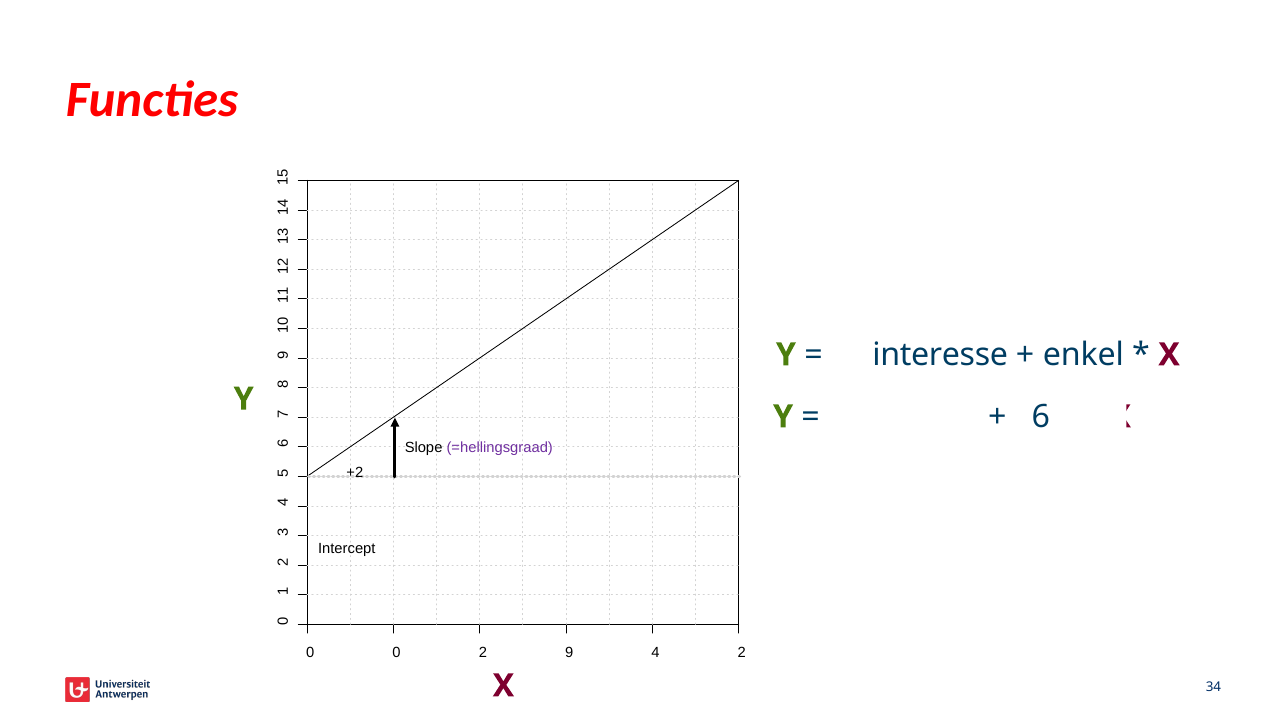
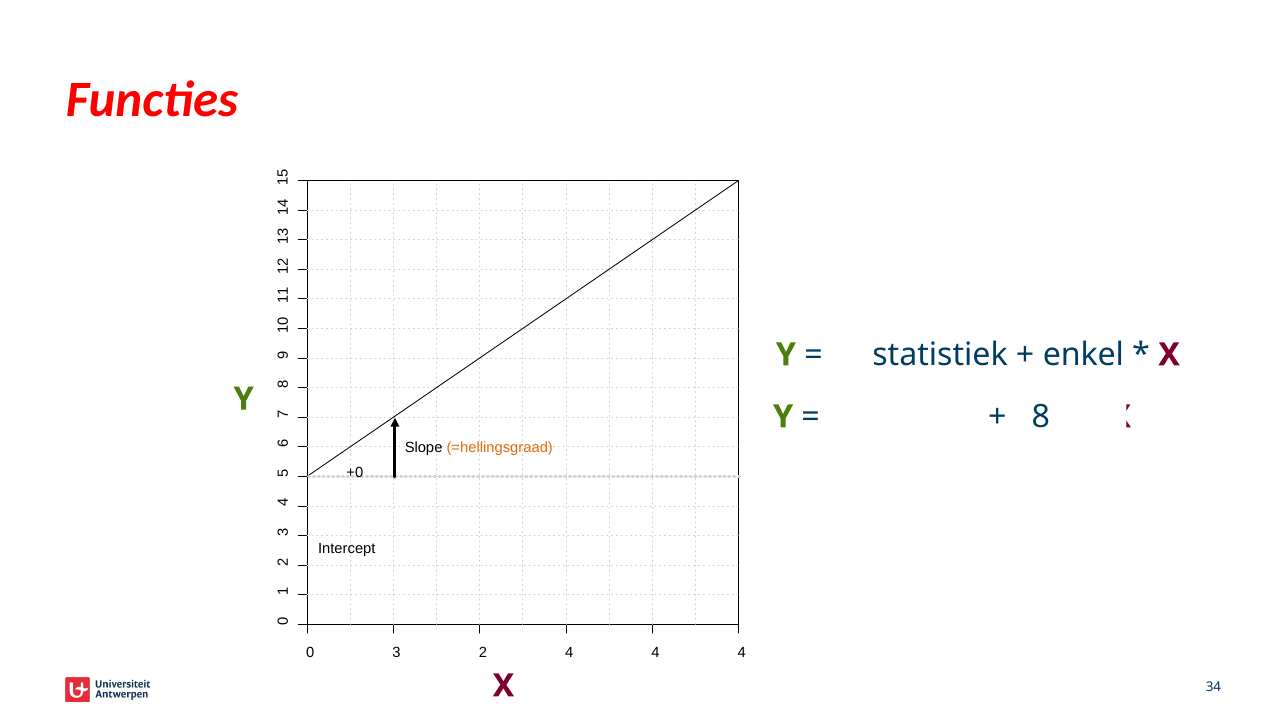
interesse: interesse -> statistiek
6 at (1041, 417): 6 -> 8
=hellingsgraad colour: purple -> orange
+2: +2 -> +0
0 0: 0 -> 3
2 9: 9 -> 4
2 at (742, 653): 2 -> 4
